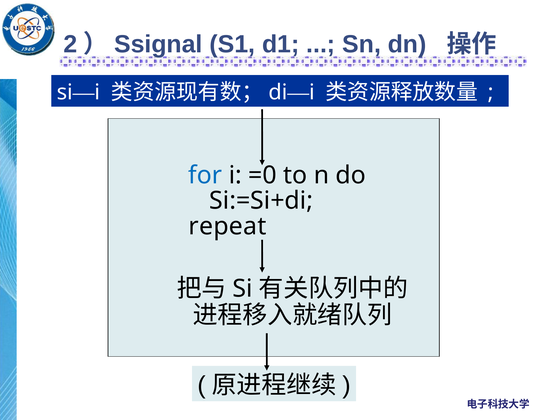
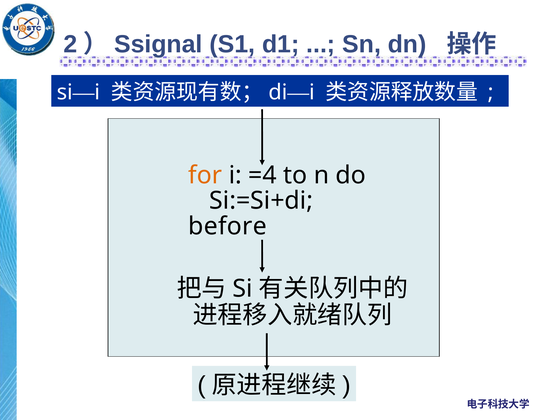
for colour: blue -> orange
=0: =0 -> =4
repeat: repeat -> before
